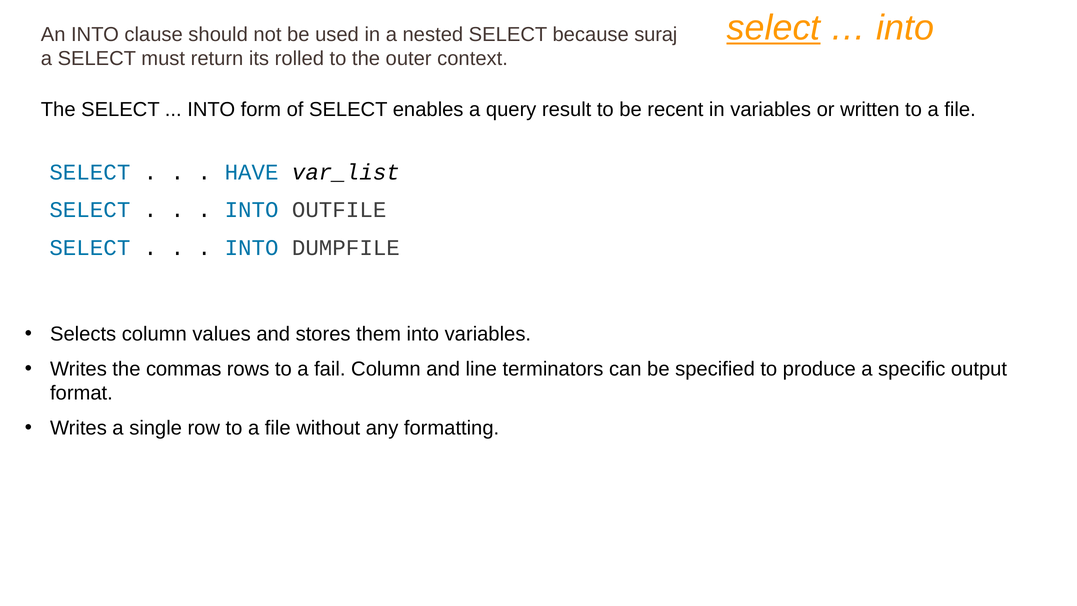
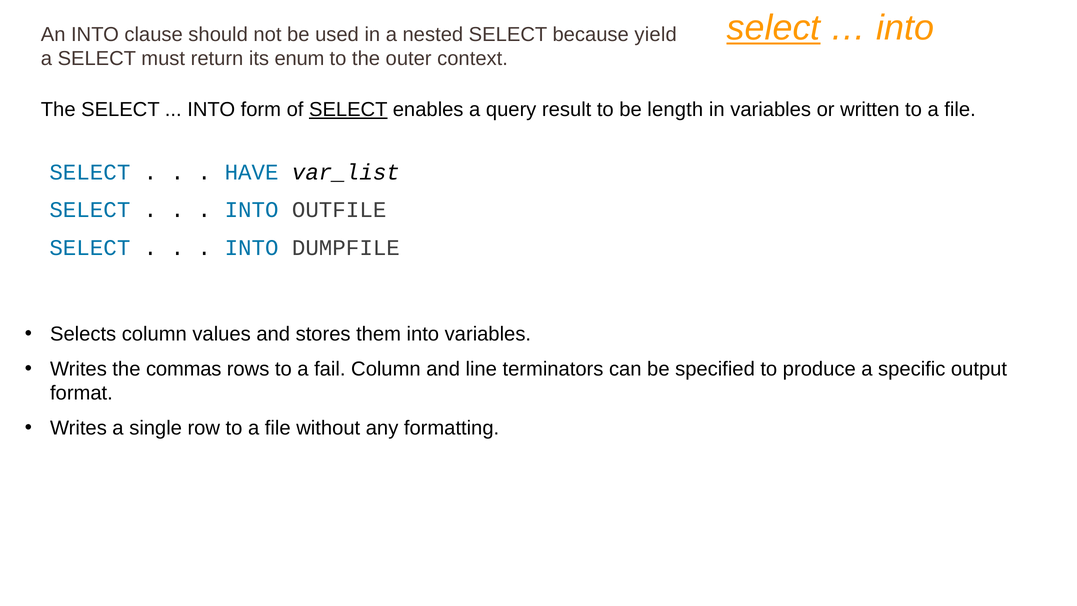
suraj: suraj -> yield
rolled: rolled -> enum
SELECT at (348, 110) underline: none -> present
recent: recent -> length
